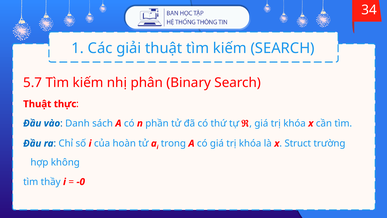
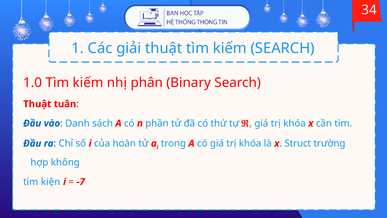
5.7: 5.7 -> 1.0
thực: thực -> tuân
thầy: thầy -> kiện
-0: -0 -> -7
